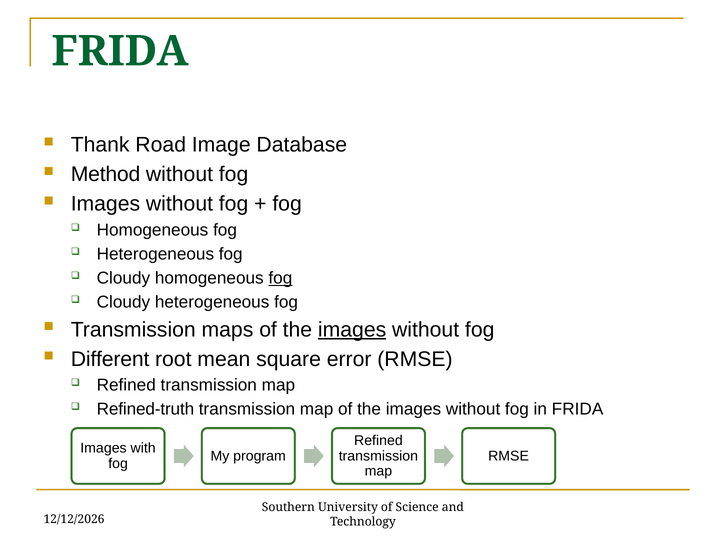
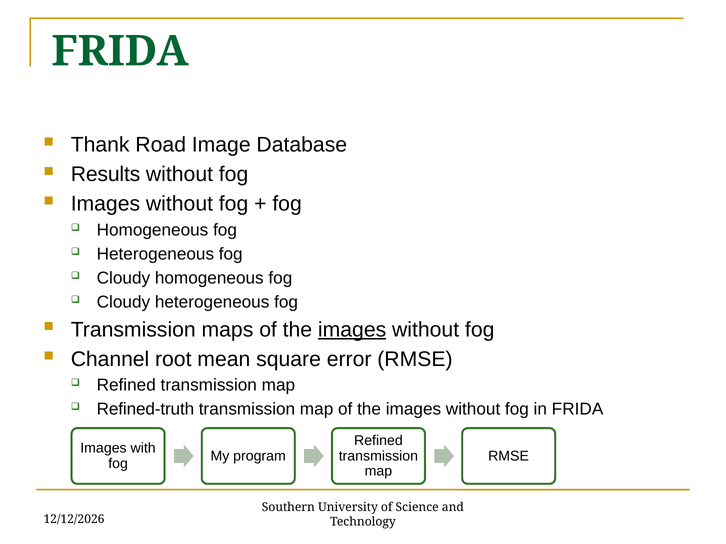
Method: Method -> Results
fog at (280, 278) underline: present -> none
Different: Different -> Channel
